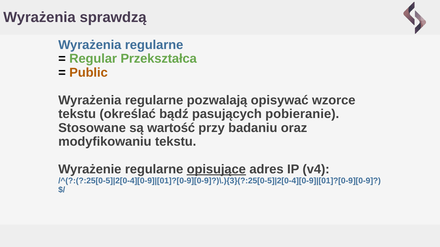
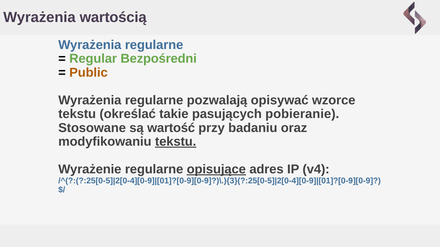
sprawdzą: sprawdzą -> wartością
Przekształca: Przekształca -> Bezpośredni
bądź: bądź -> takie
tekstu at (176, 142) underline: none -> present
